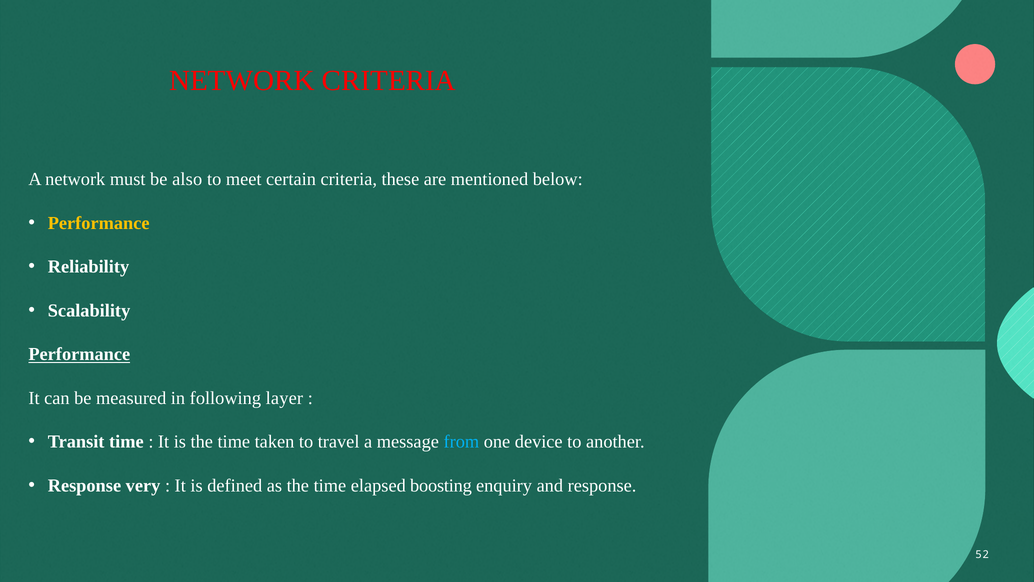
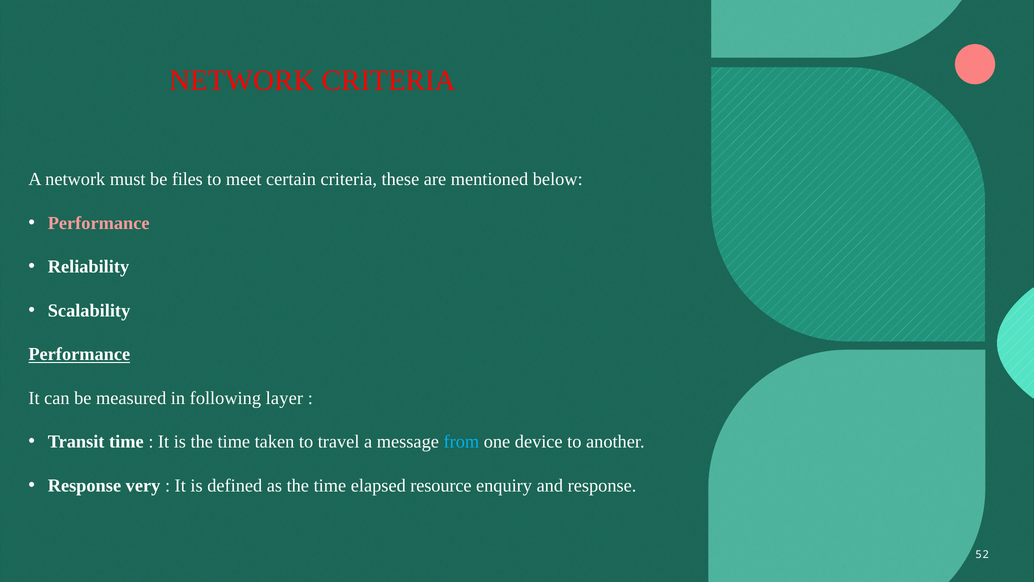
also: also -> files
Performance at (99, 223) colour: yellow -> pink
boosting: boosting -> resource
